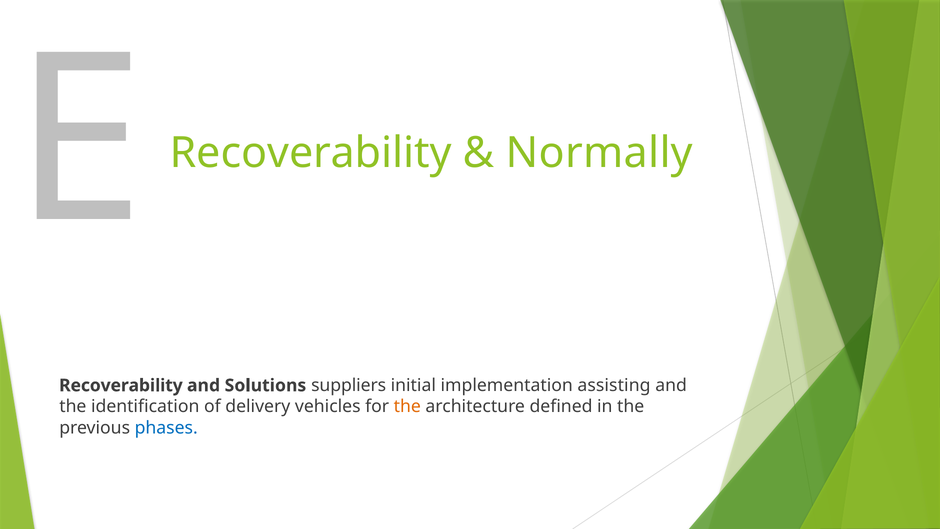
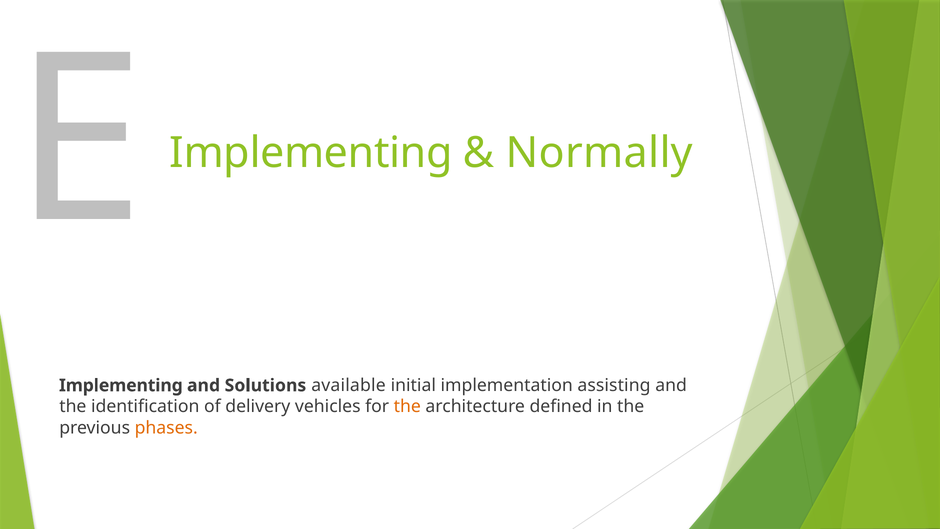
E Recoverability: Recoverability -> Implementing
Recoverability at (121, 385): Recoverability -> Implementing
suppliers: suppliers -> available
phases colour: blue -> orange
